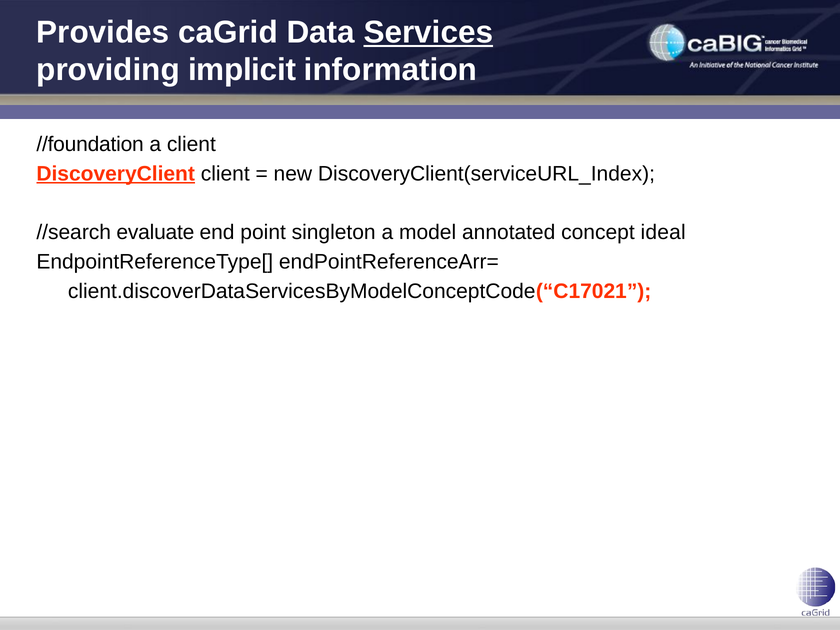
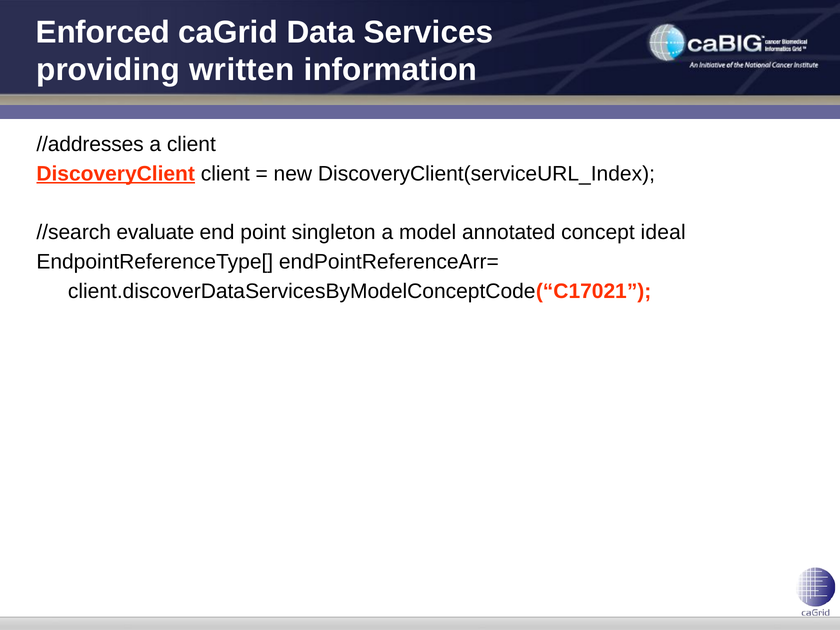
Provides: Provides -> Enforced
Services underline: present -> none
implicit: implicit -> written
//foundation: //foundation -> //addresses
